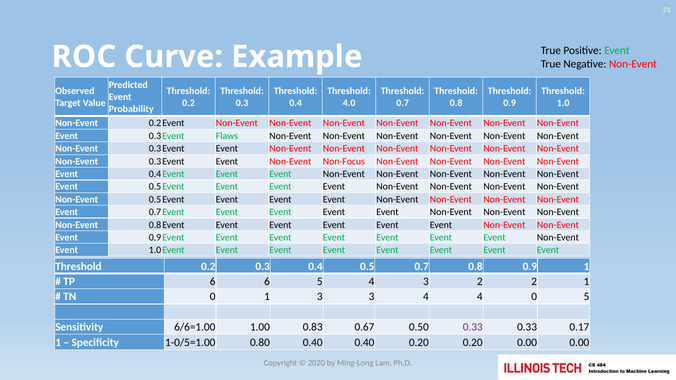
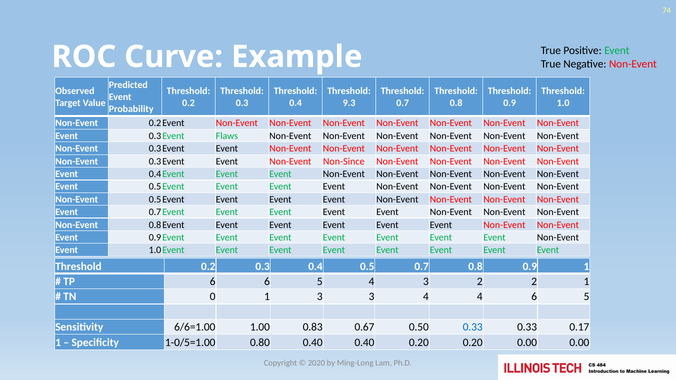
4.0: 4.0 -> 9.3
Non-Focus: Non-Focus -> Non-Since
4 0: 0 -> 6
0.33 at (473, 327) colour: purple -> blue
